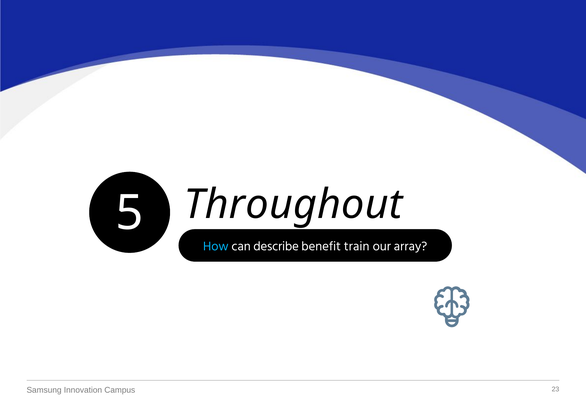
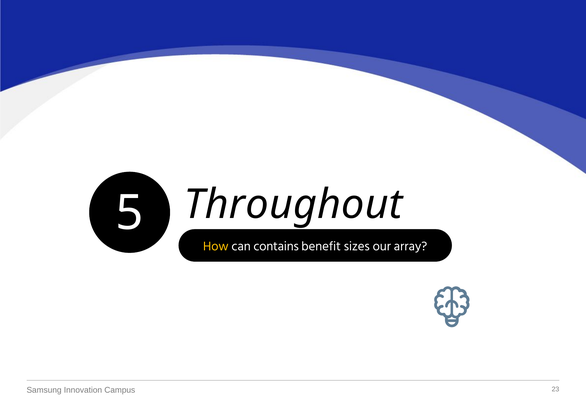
How colour: light blue -> yellow
describe: describe -> contains
train: train -> sizes
